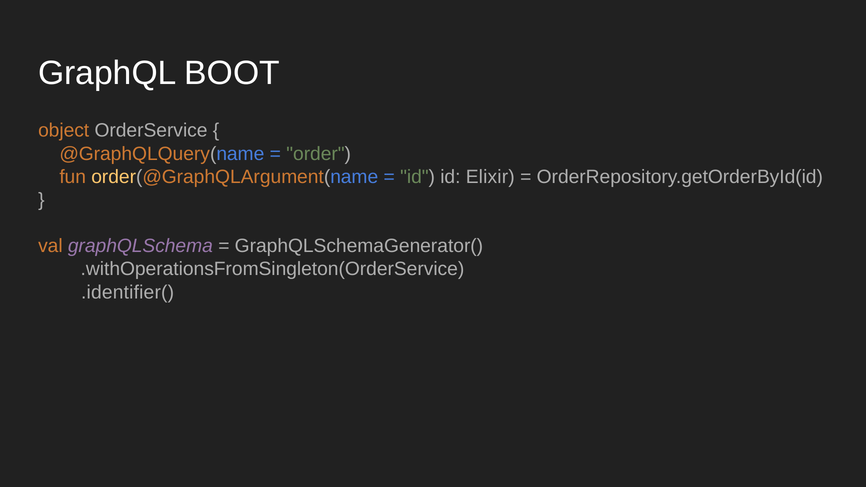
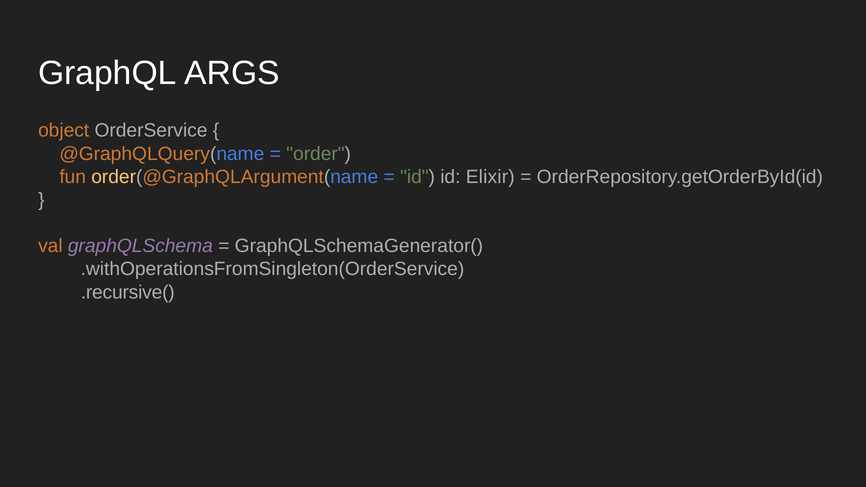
BOOT: BOOT -> ARGS
.identifier(: .identifier( -> .recursive(
